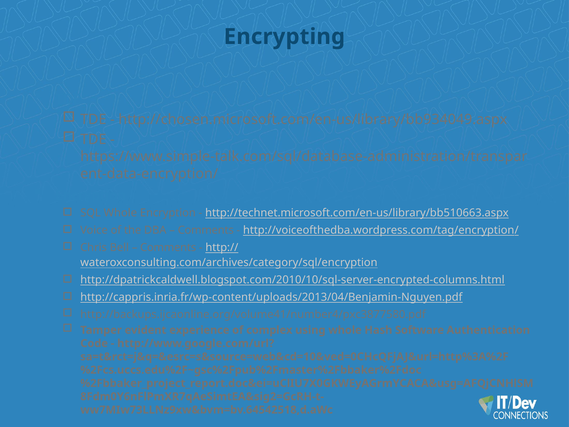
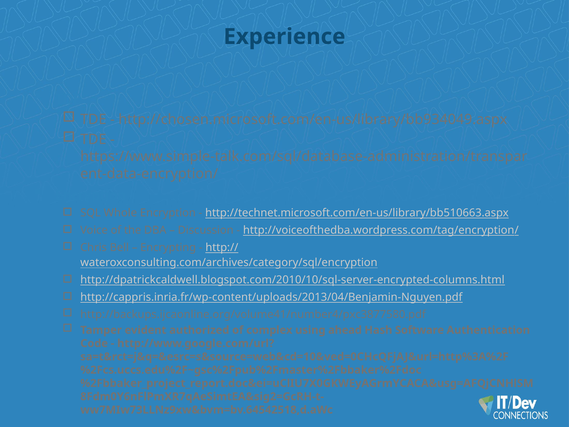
Encrypting: Encrypting -> Experience
Comments at (206, 230): Comments -> Discussion
Comments at (168, 247): Comments -> Encrypting
experience: experience -> authorized
using whole: whole -> ahead
